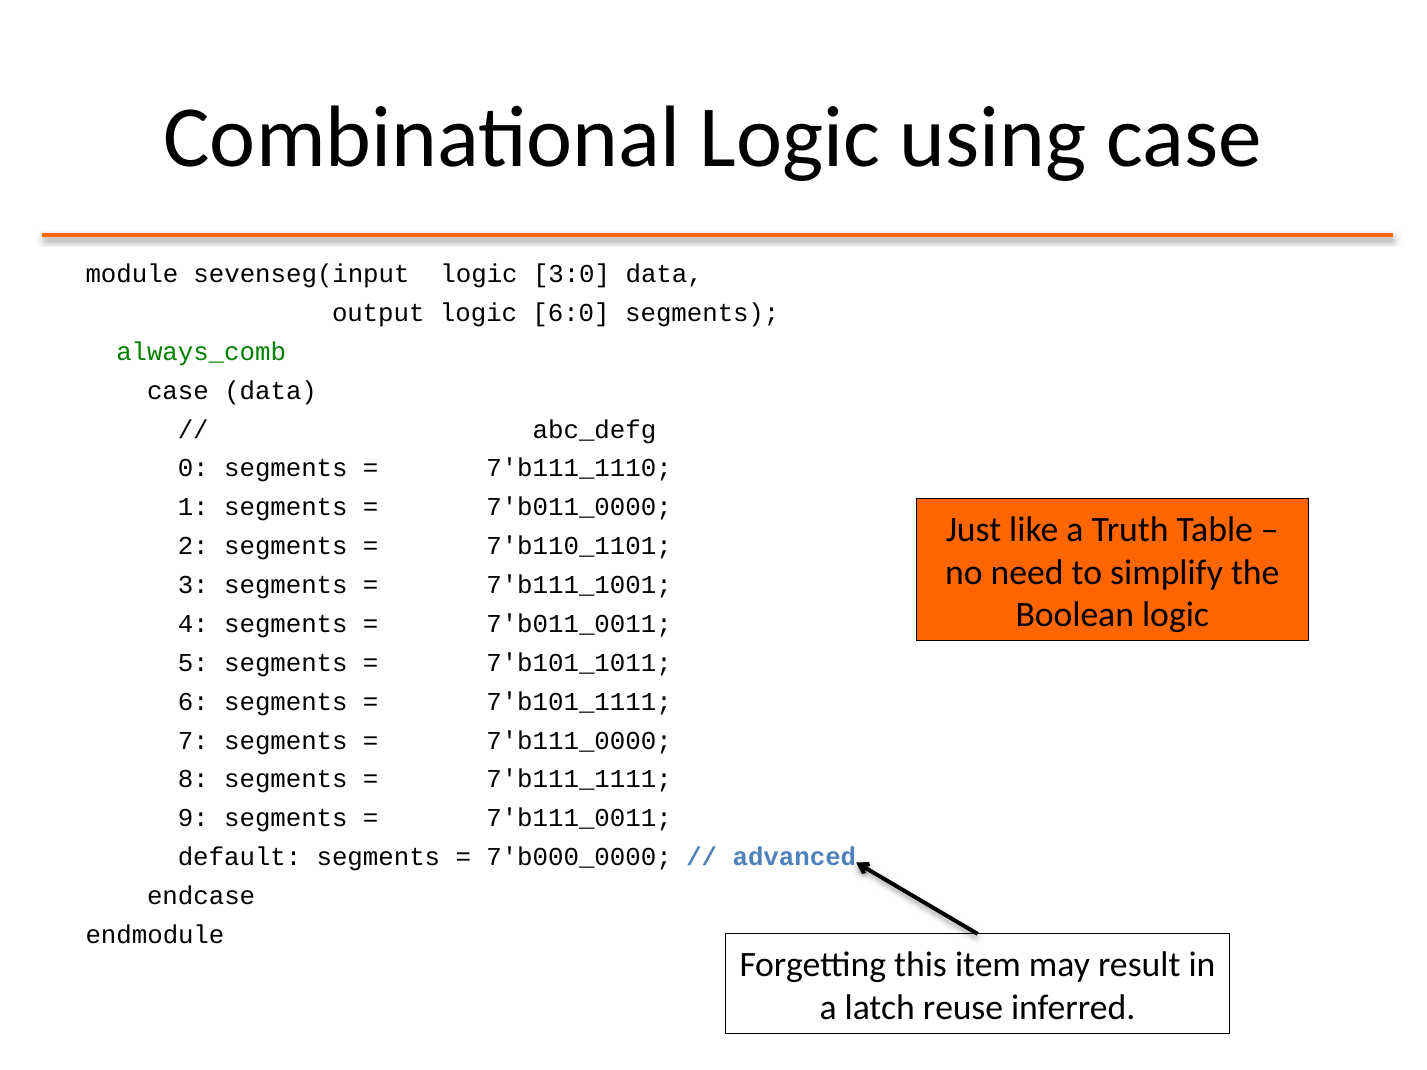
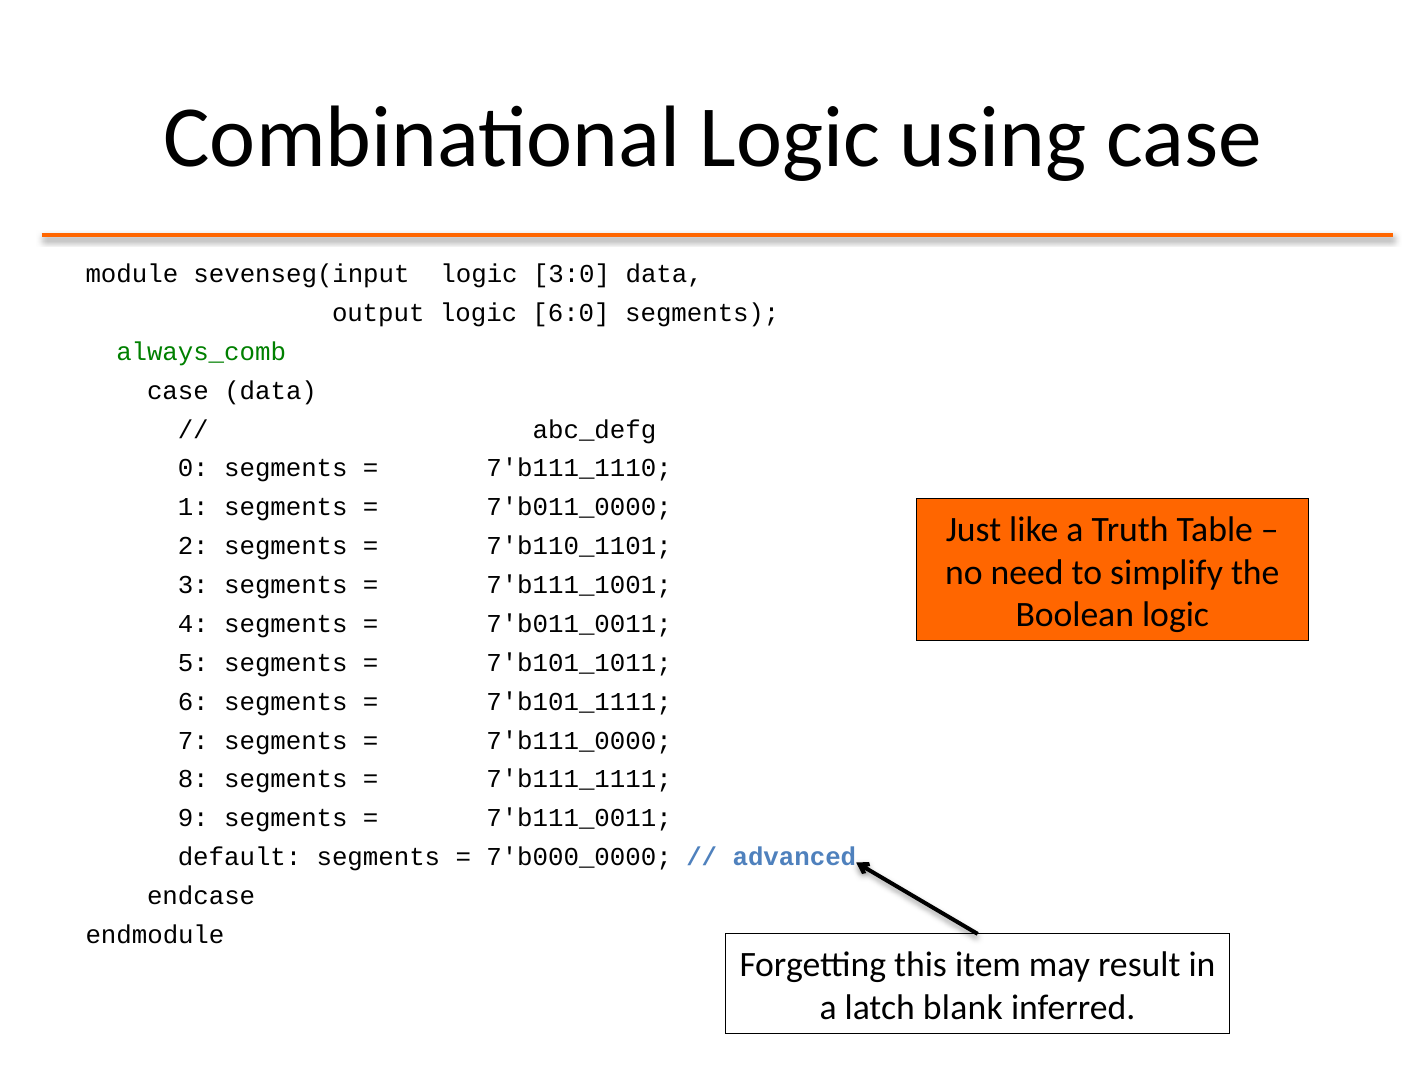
reuse: reuse -> blank
